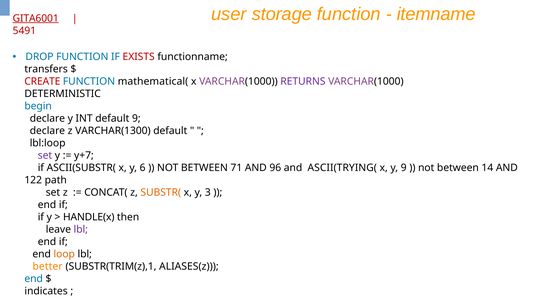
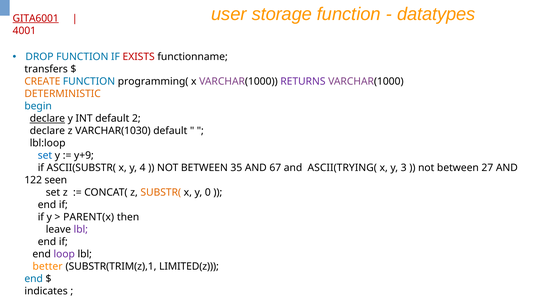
itemname: itemname -> datatypes
5491: 5491 -> 4001
CREATE colour: red -> orange
mathematical(: mathematical( -> programming(
DETERMINISTIC colour: black -> orange
declare at (47, 119) underline: none -> present
default 9: 9 -> 2
VARCHAR(1300: VARCHAR(1300 -> VARCHAR(1030
set at (45, 156) colour: purple -> blue
y+7: y+7 -> y+9
6: 6 -> 4
71: 71 -> 35
96: 96 -> 67
y 9: 9 -> 3
14: 14 -> 27
path: path -> seen
3: 3 -> 0
HANDLE(x: HANDLE(x -> PARENT(x
loop colour: orange -> purple
ALIASES(z: ALIASES(z -> LIMITED(z
